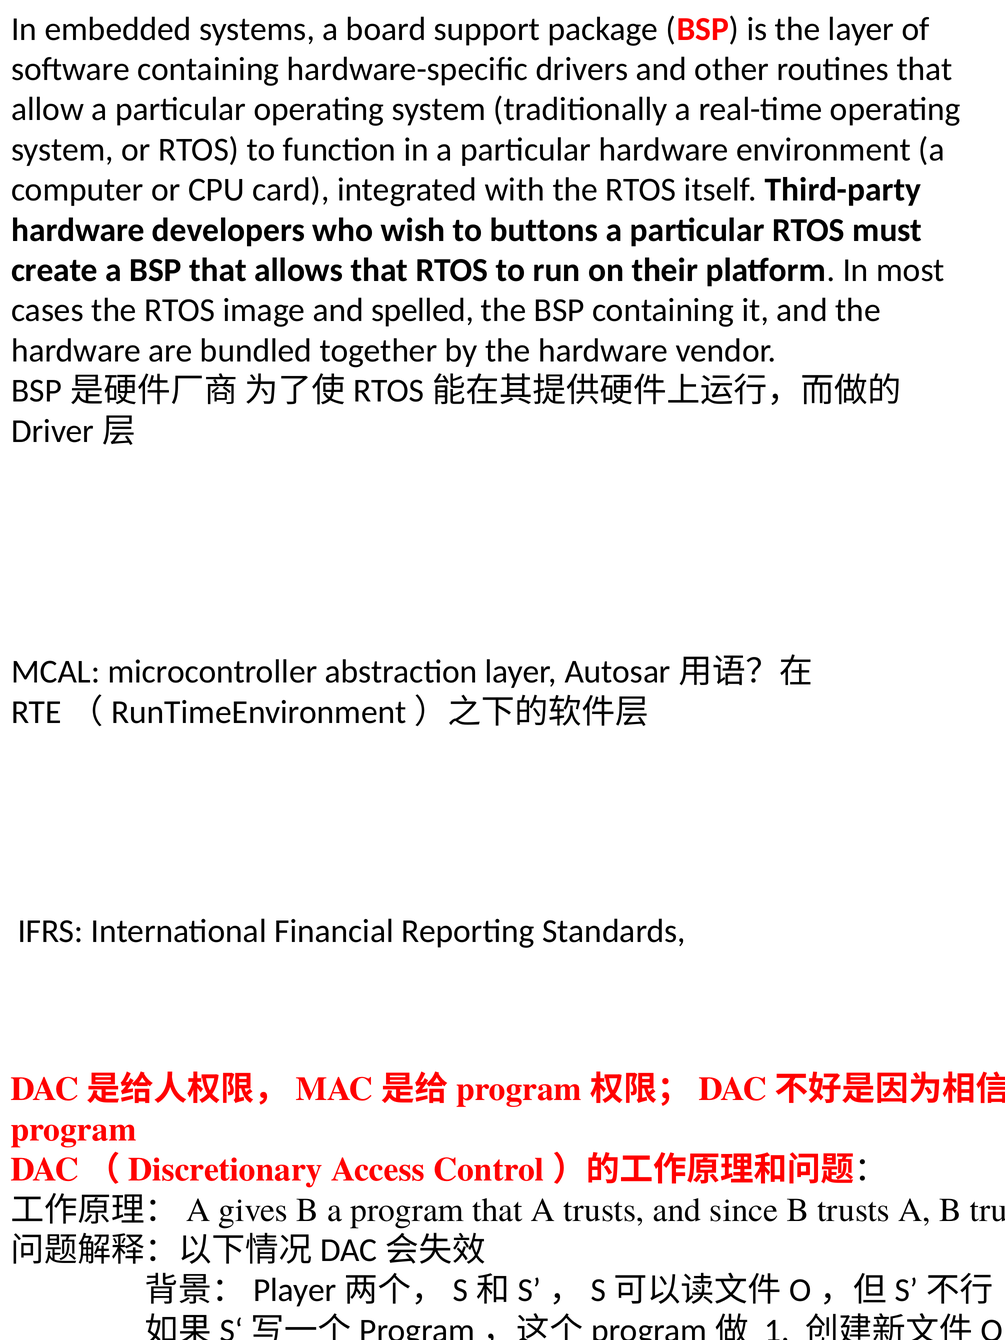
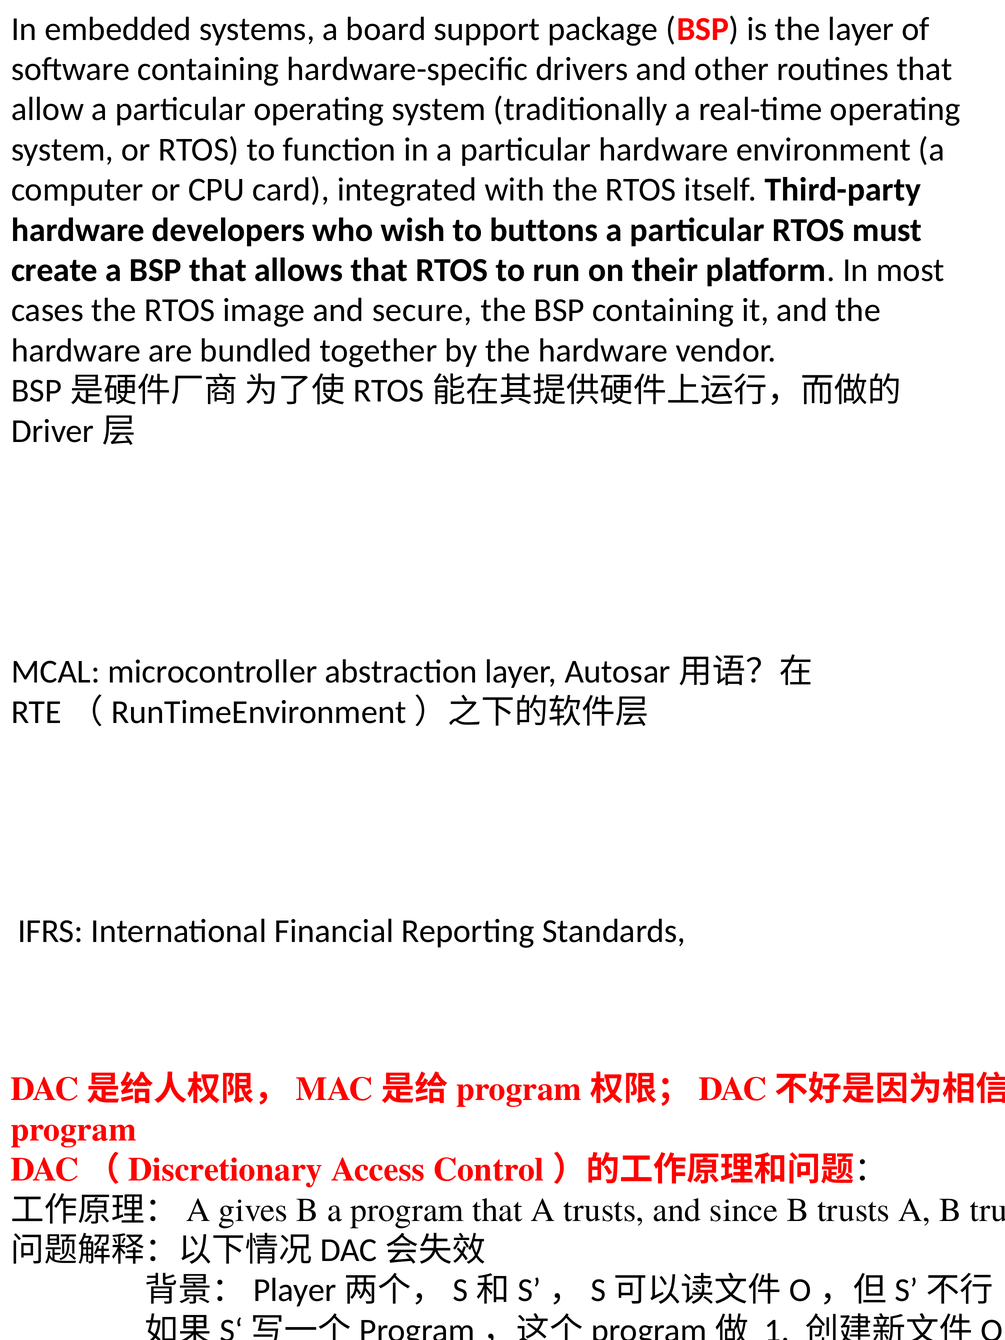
spelled: spelled -> secure
